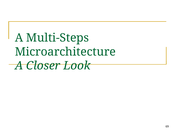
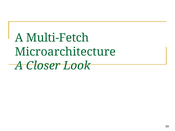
Multi-Steps: Multi-Steps -> Multi-Fetch
